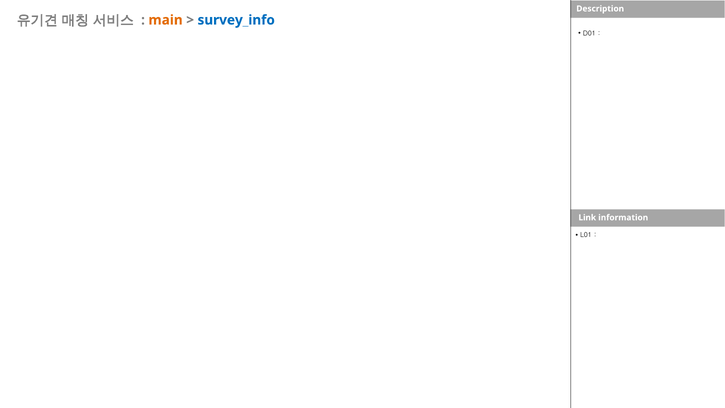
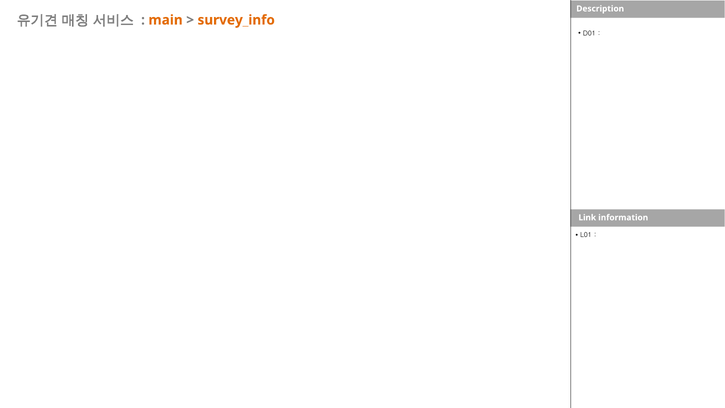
survey_info colour: blue -> orange
